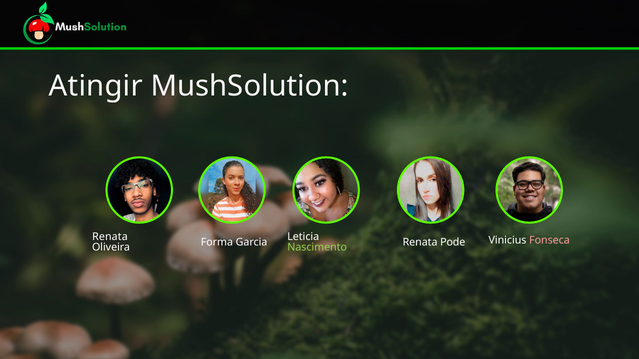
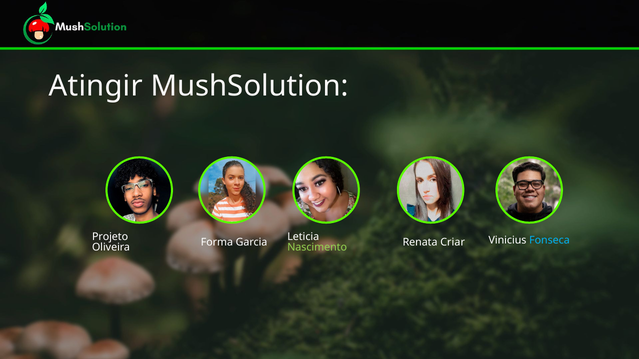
Renata at (110, 237): Renata -> Projeto
Pode: Pode -> Criar
Fonseca colour: pink -> light blue
